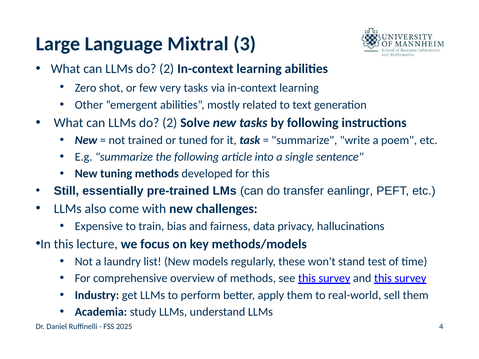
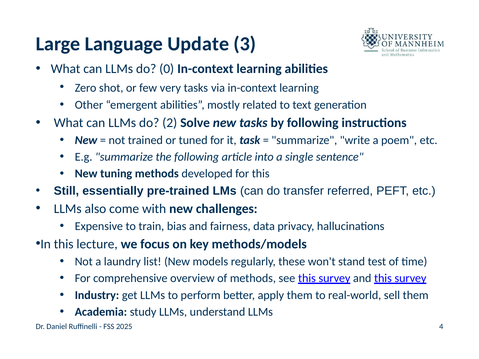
Mixtral: Mixtral -> Update
2 at (167, 69): 2 -> 0
eanlingr: eanlingr -> referred
